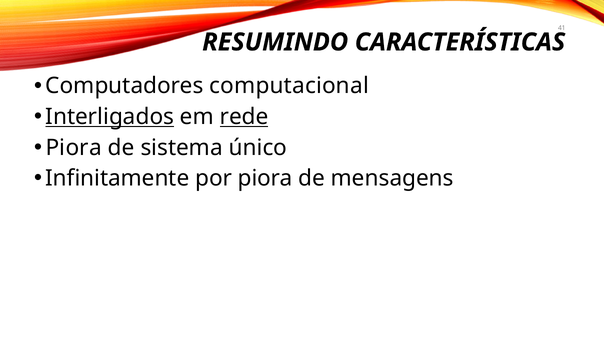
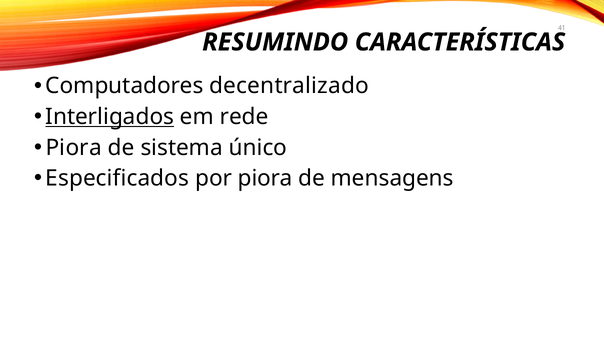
computacional: computacional -> decentralizado
rede underline: present -> none
Infinitamente: Infinitamente -> Especificados
